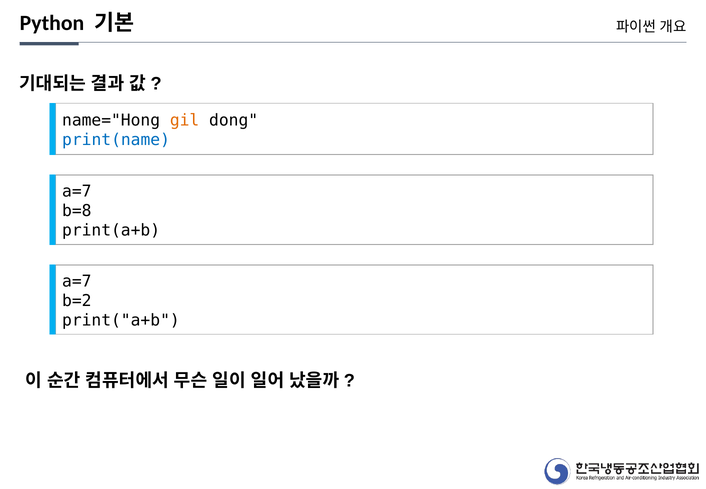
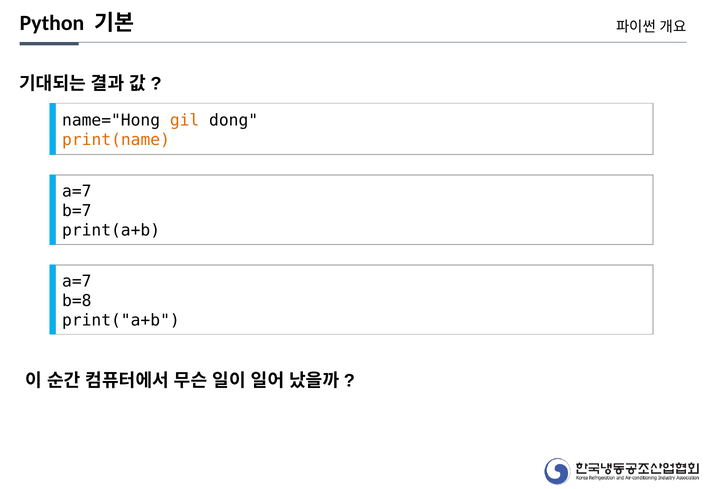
print(name colour: blue -> orange
b=8: b=8 -> b=7
b=2: b=2 -> b=8
